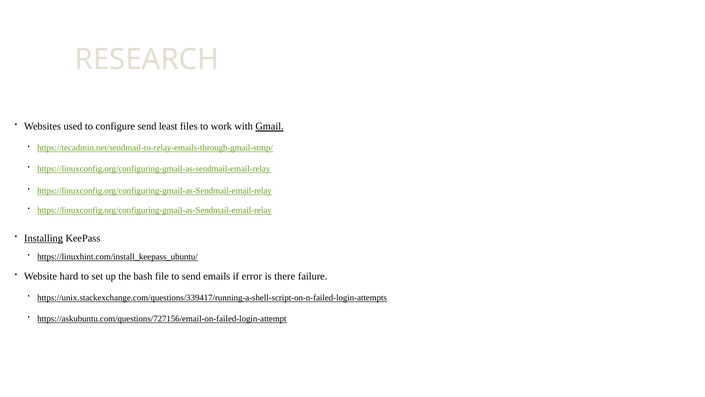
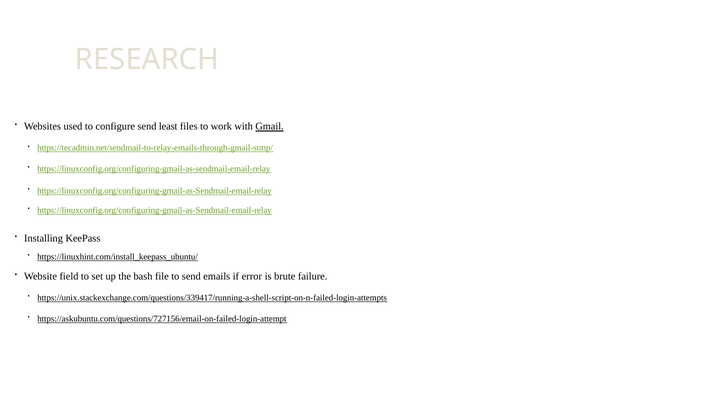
Installing underline: present -> none
hard: hard -> field
there: there -> brute
